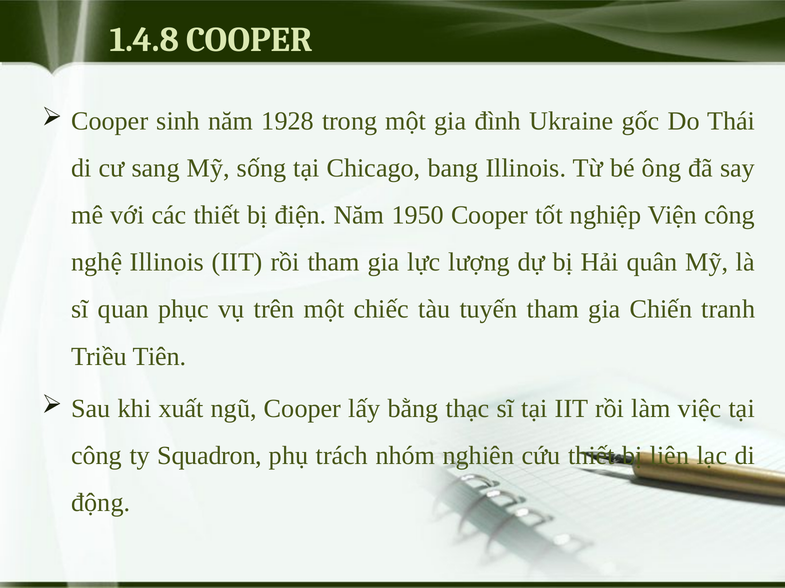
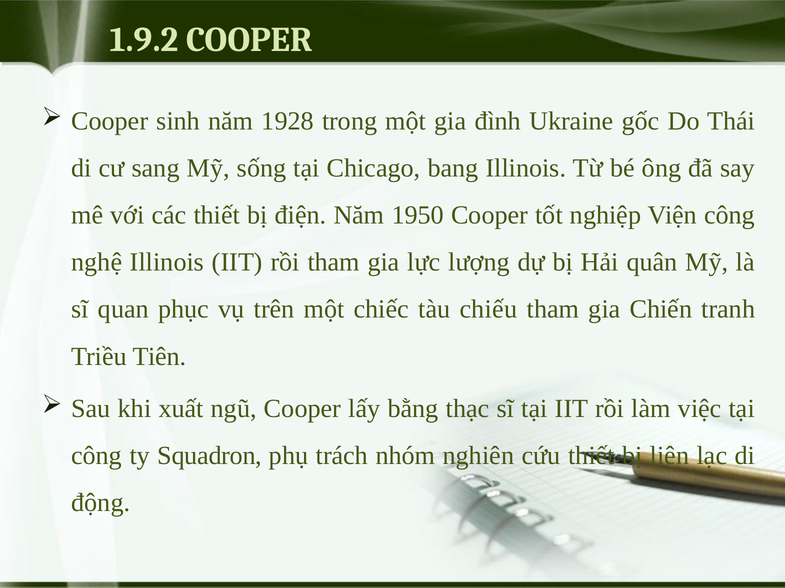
1.4.8: 1.4.8 -> 1.9.2
tuyến: tuyến -> chiếu
